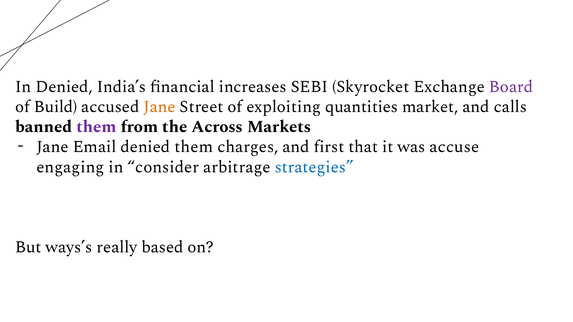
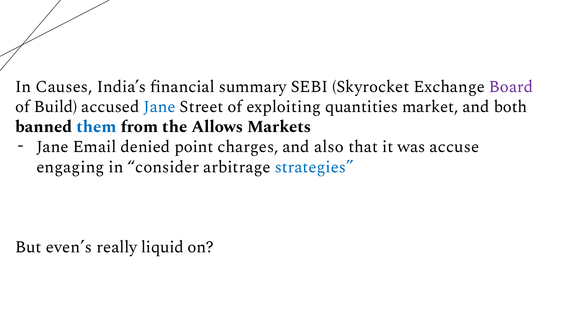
In Denied: Denied -> Causes
increases: increases -> summary
Jane at (160, 107) colour: orange -> blue
calls: calls -> both
them at (96, 127) colour: purple -> blue
Across: Across -> Allows
denied them: them -> point
first: first -> also
ways’s: ways’s -> even’s
based: based -> liquid
